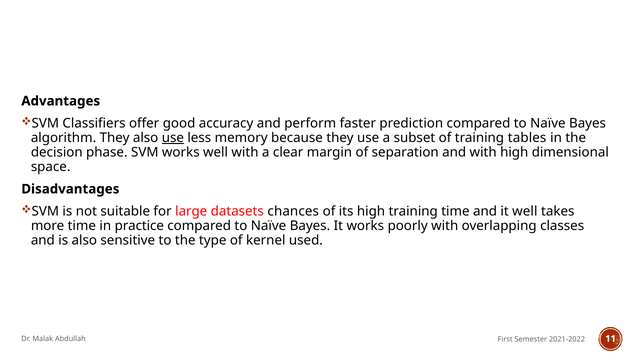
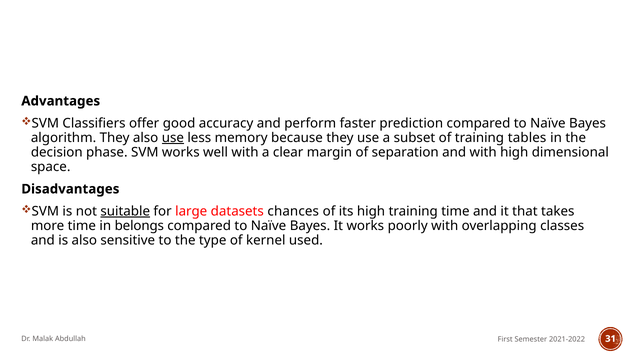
suitable underline: none -> present
it well: well -> that
practice: practice -> belongs
11: 11 -> 31
